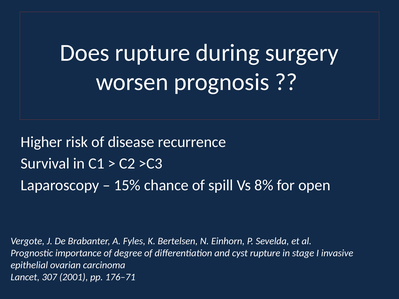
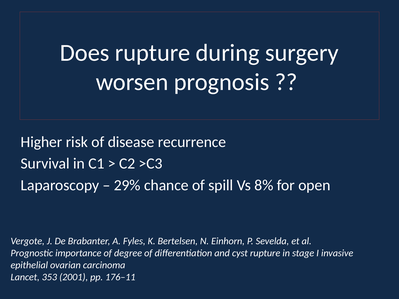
15%: 15% -> 29%
307: 307 -> 353
176–71: 176–71 -> 176–11
